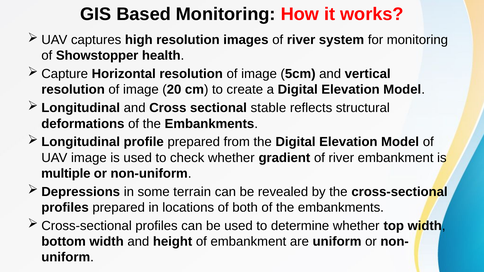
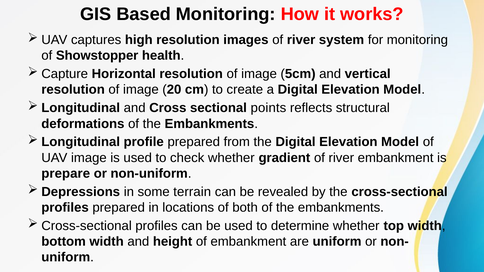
stable: stable -> points
multiple: multiple -> prepare
